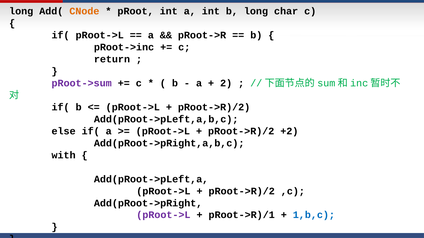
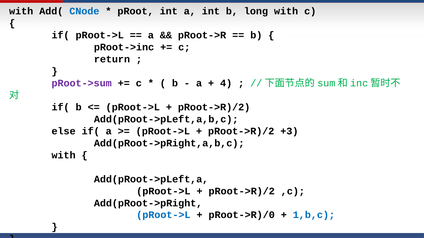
long at (21, 11): long -> with
CNode colour: orange -> blue
long char: char -> with
2: 2 -> 4
+2: +2 -> +3
pRoot->L at (163, 215) colour: purple -> blue
pRoot->R)/1: pRoot->R)/1 -> pRoot->R)/0
